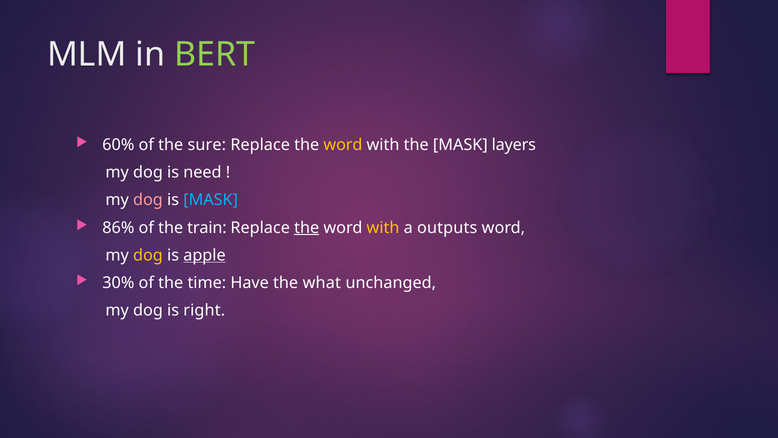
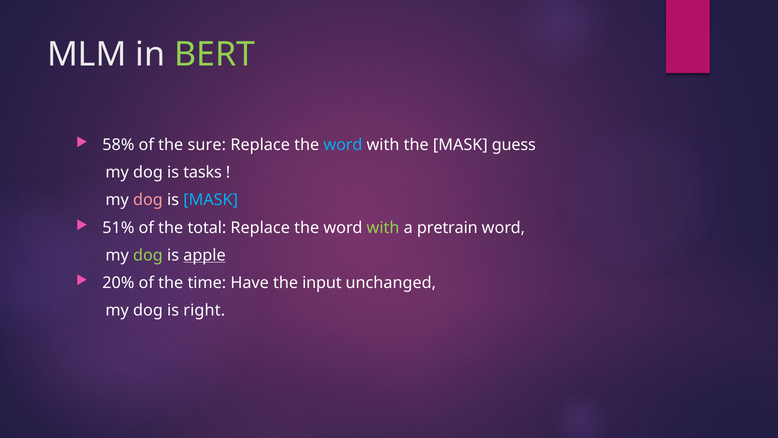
60%: 60% -> 58%
word at (343, 145) colour: yellow -> light blue
layers: layers -> guess
need: need -> tasks
86%: 86% -> 51%
train: train -> total
the at (307, 227) underline: present -> none
with at (383, 227) colour: yellow -> light green
outputs: outputs -> pretrain
dog at (148, 255) colour: yellow -> light green
30%: 30% -> 20%
what: what -> input
